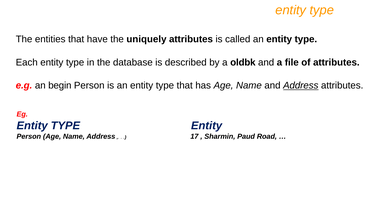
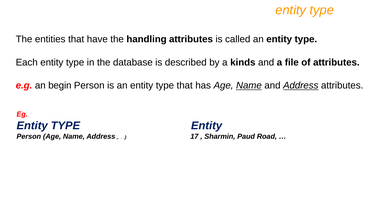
uniquely: uniquely -> handling
oldbk: oldbk -> kinds
Name at (249, 85) underline: none -> present
